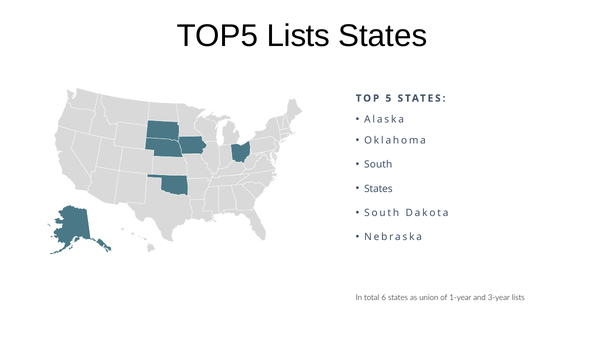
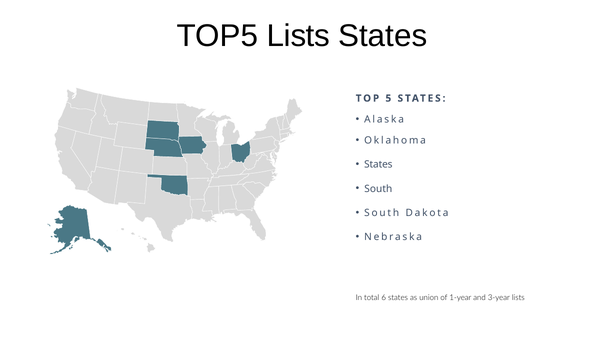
South at (378, 165): South -> States
States at (378, 189): States -> South
